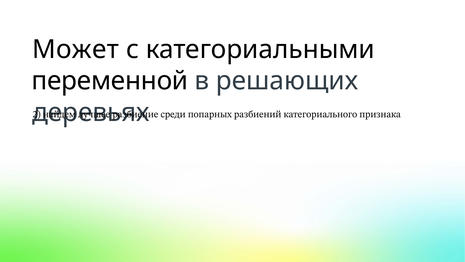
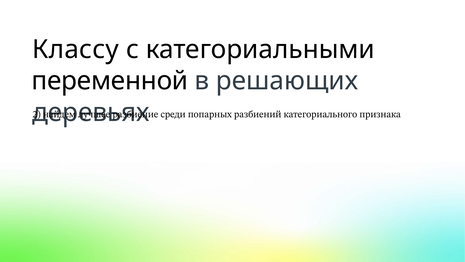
Может: Может -> Классу
